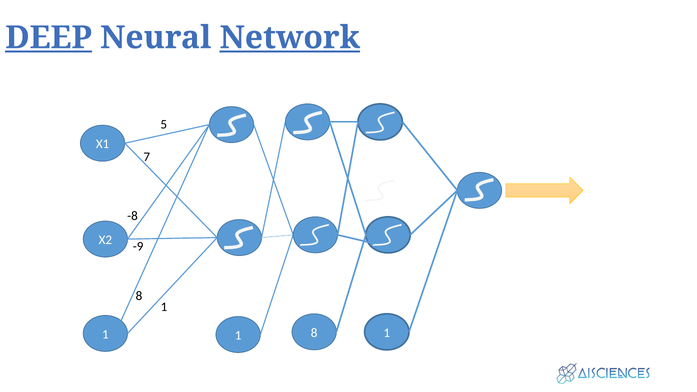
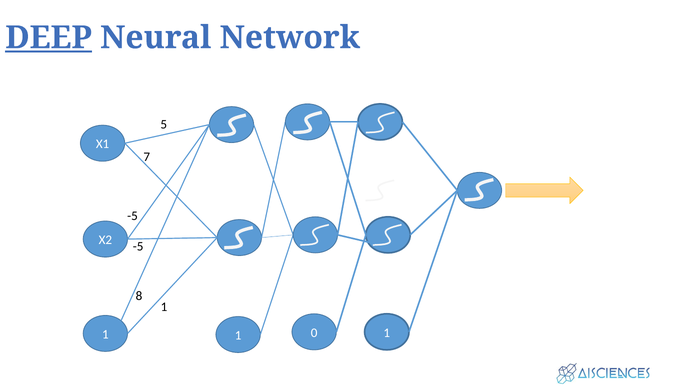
Network underline: present -> none
-8 at (133, 216): -8 -> -5
-9 at (138, 246): -9 -> -5
8 at (314, 333): 8 -> 0
